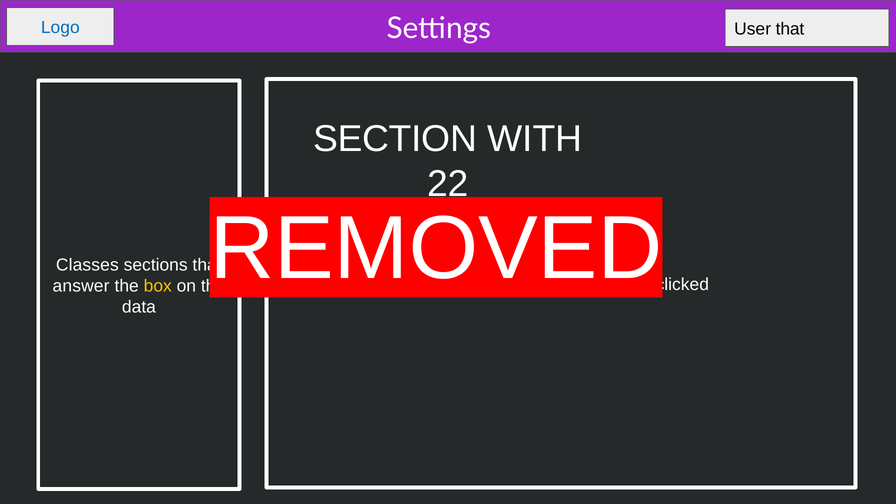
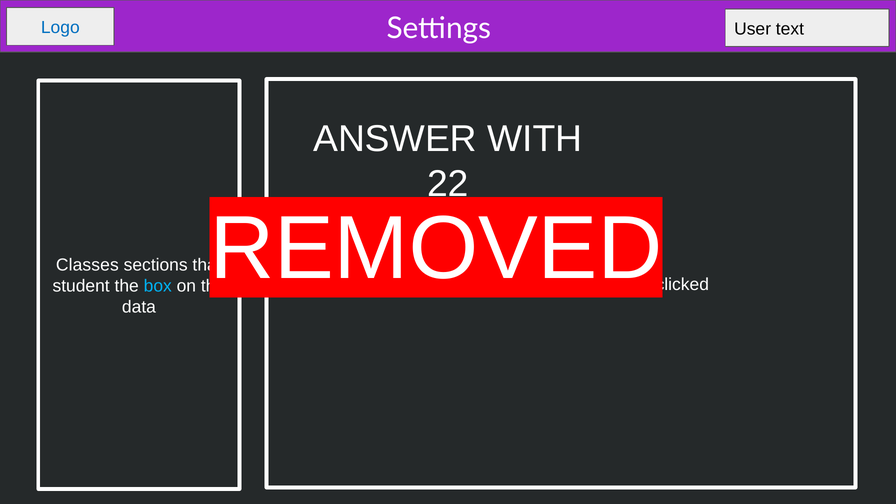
User that: that -> text
SECTION at (395, 139): SECTION -> ANSWER
answer: answer -> student
box colour: yellow -> light blue
